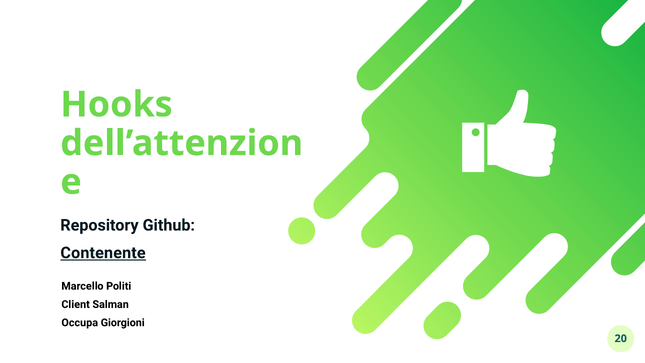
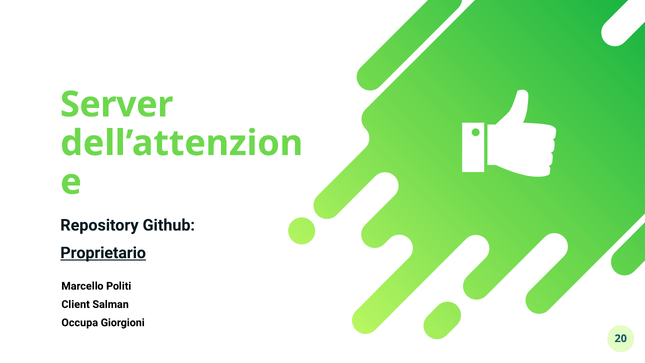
Hooks: Hooks -> Server
Contenente: Contenente -> Proprietario
